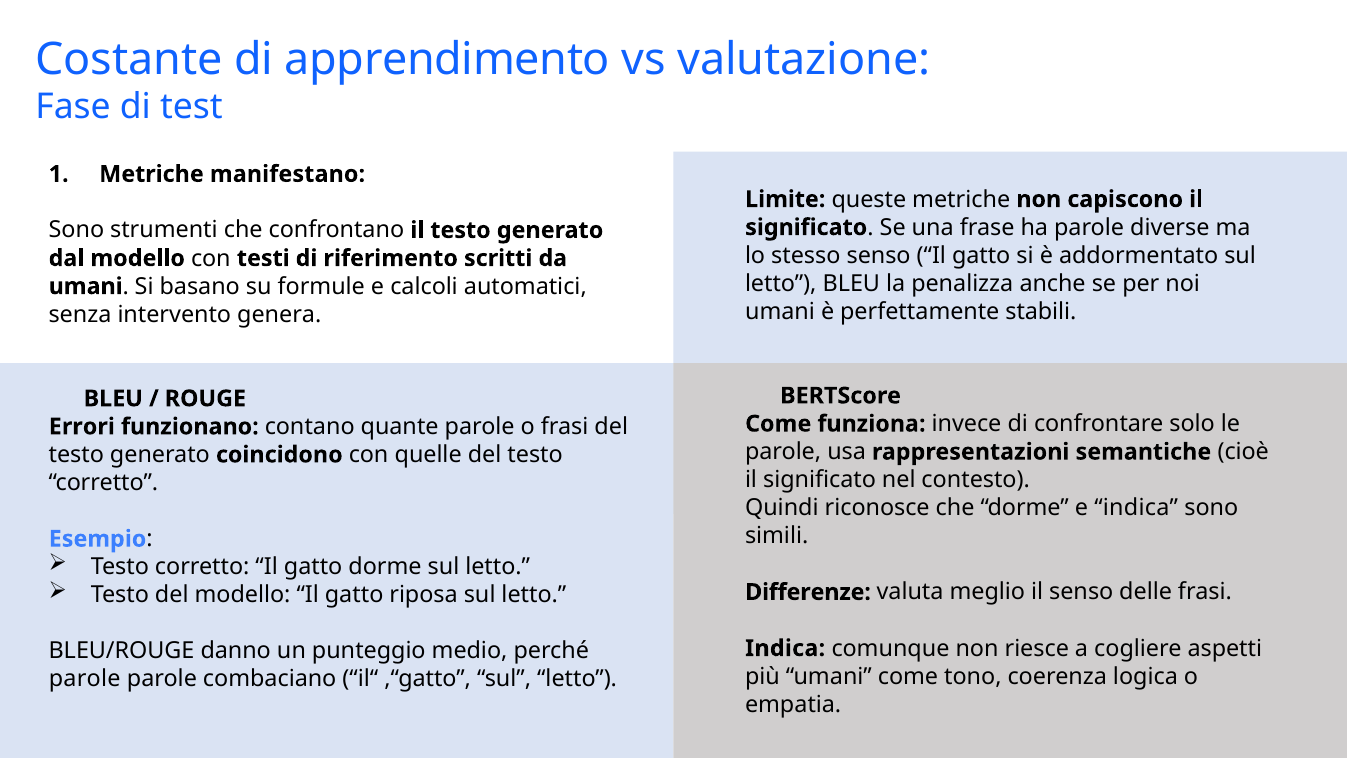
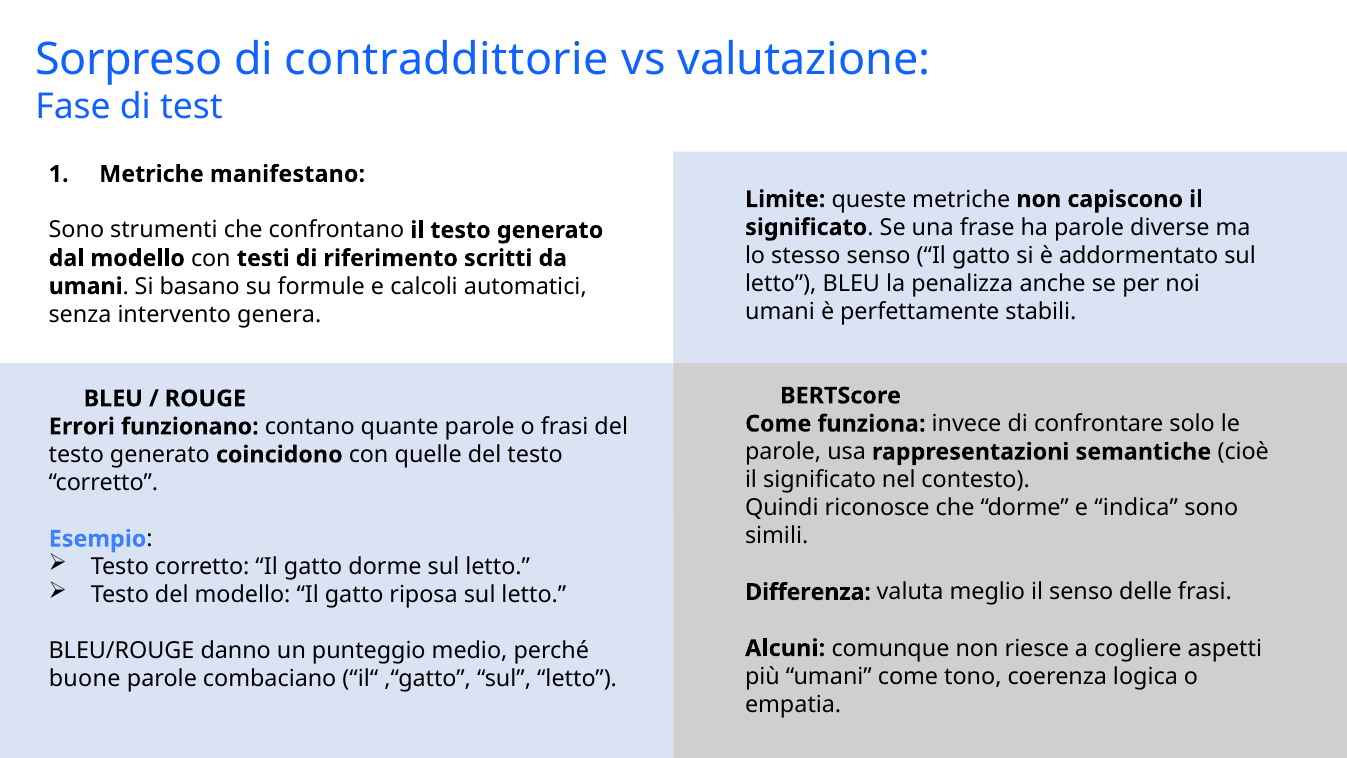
Costante: Costante -> Sorpreso
apprendimento: apprendimento -> contraddittorie
Differenze: Differenze -> Differenza
Indica at (785, 648): Indica -> Alcuni
parole at (85, 679): parole -> buone
